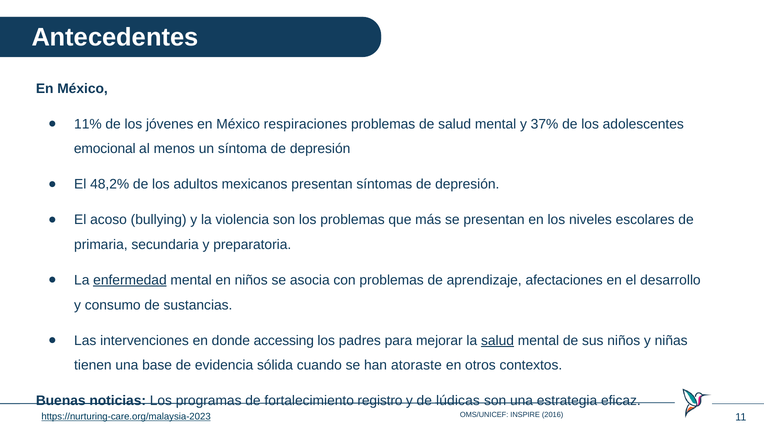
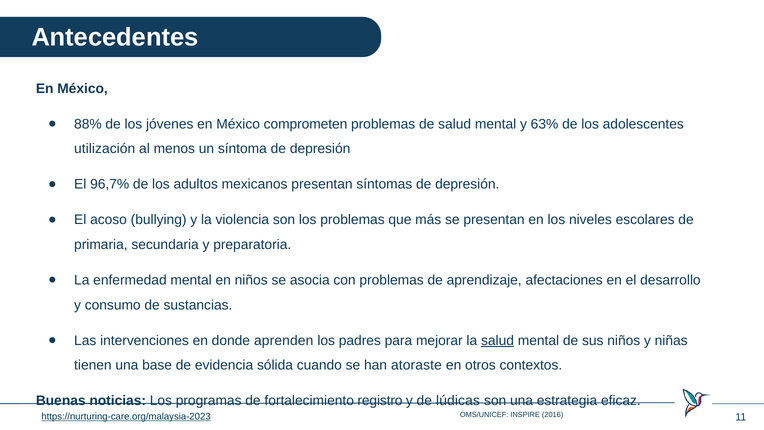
11%: 11% -> 88%
respiraciones: respiraciones -> comprometen
37%: 37% -> 63%
emocional: emocional -> utilización
48,2%: 48,2% -> 96,7%
enfermedad underline: present -> none
accessing: accessing -> aprenden
